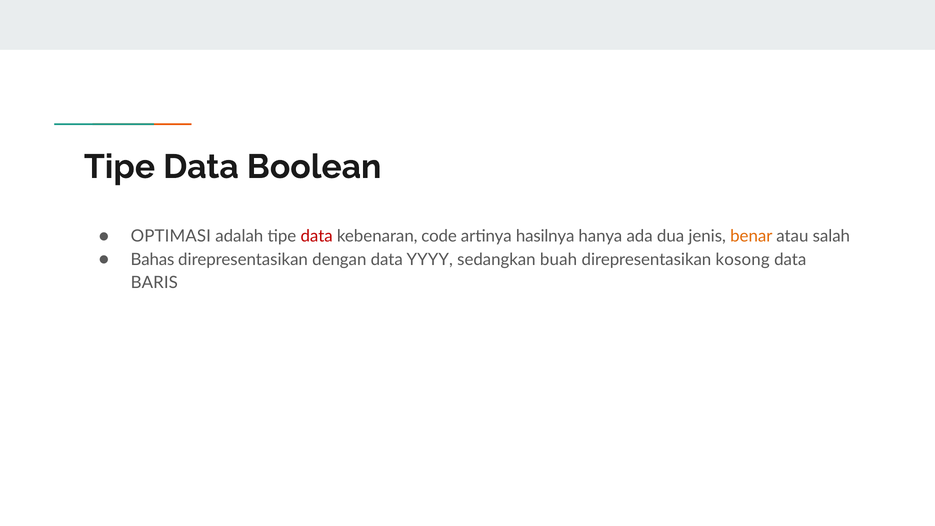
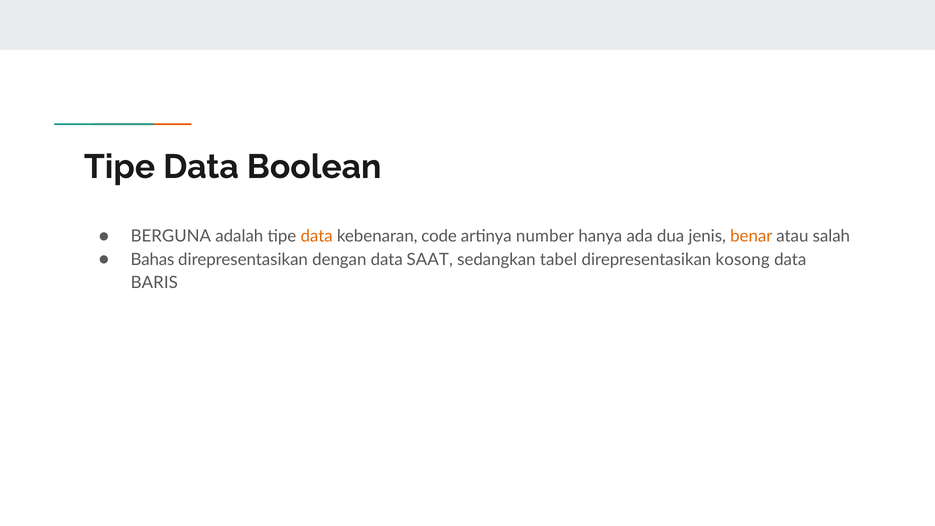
OPTIMASI: OPTIMASI -> BERGUNA
data at (317, 236) colour: red -> orange
hasilnya: hasilnya -> number
YYYY: YYYY -> SAAT
buah: buah -> tabel
